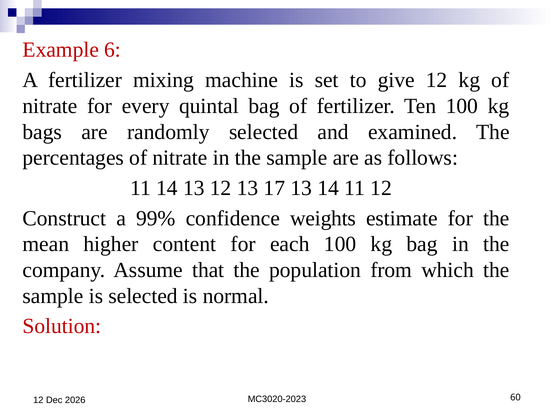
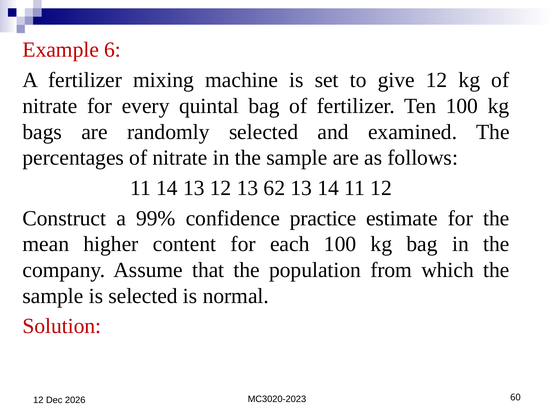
17: 17 -> 62
weights: weights -> practice
